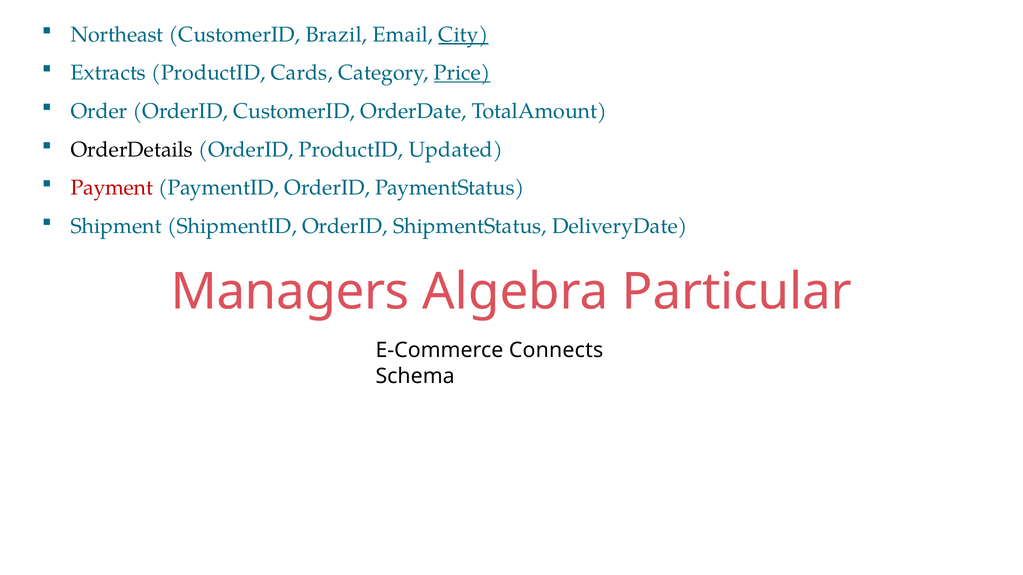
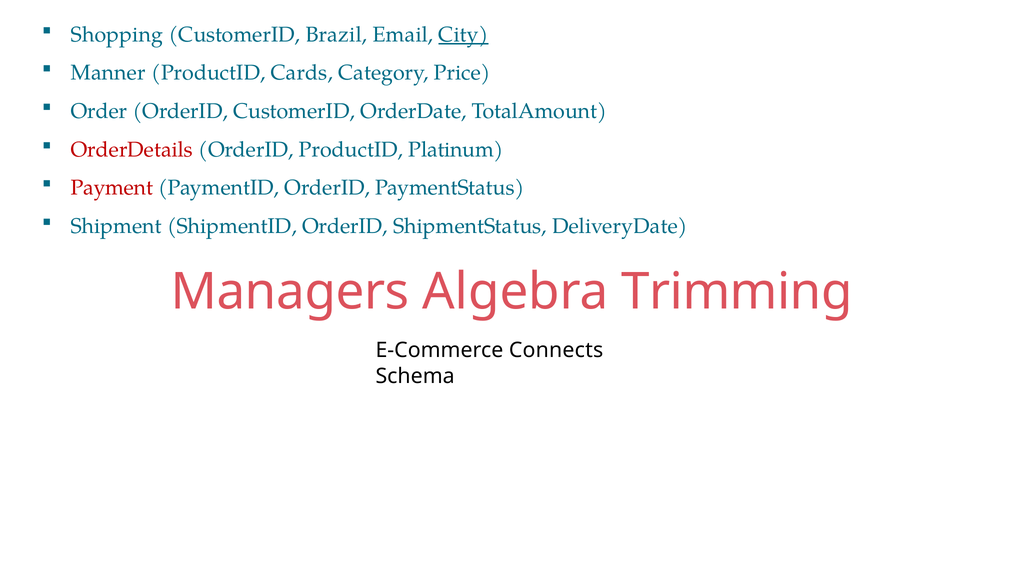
Northeast: Northeast -> Shopping
Extracts: Extracts -> Manner
Price underline: present -> none
OrderDetails colour: black -> red
Updated: Updated -> Platinum
Particular: Particular -> Trimming
